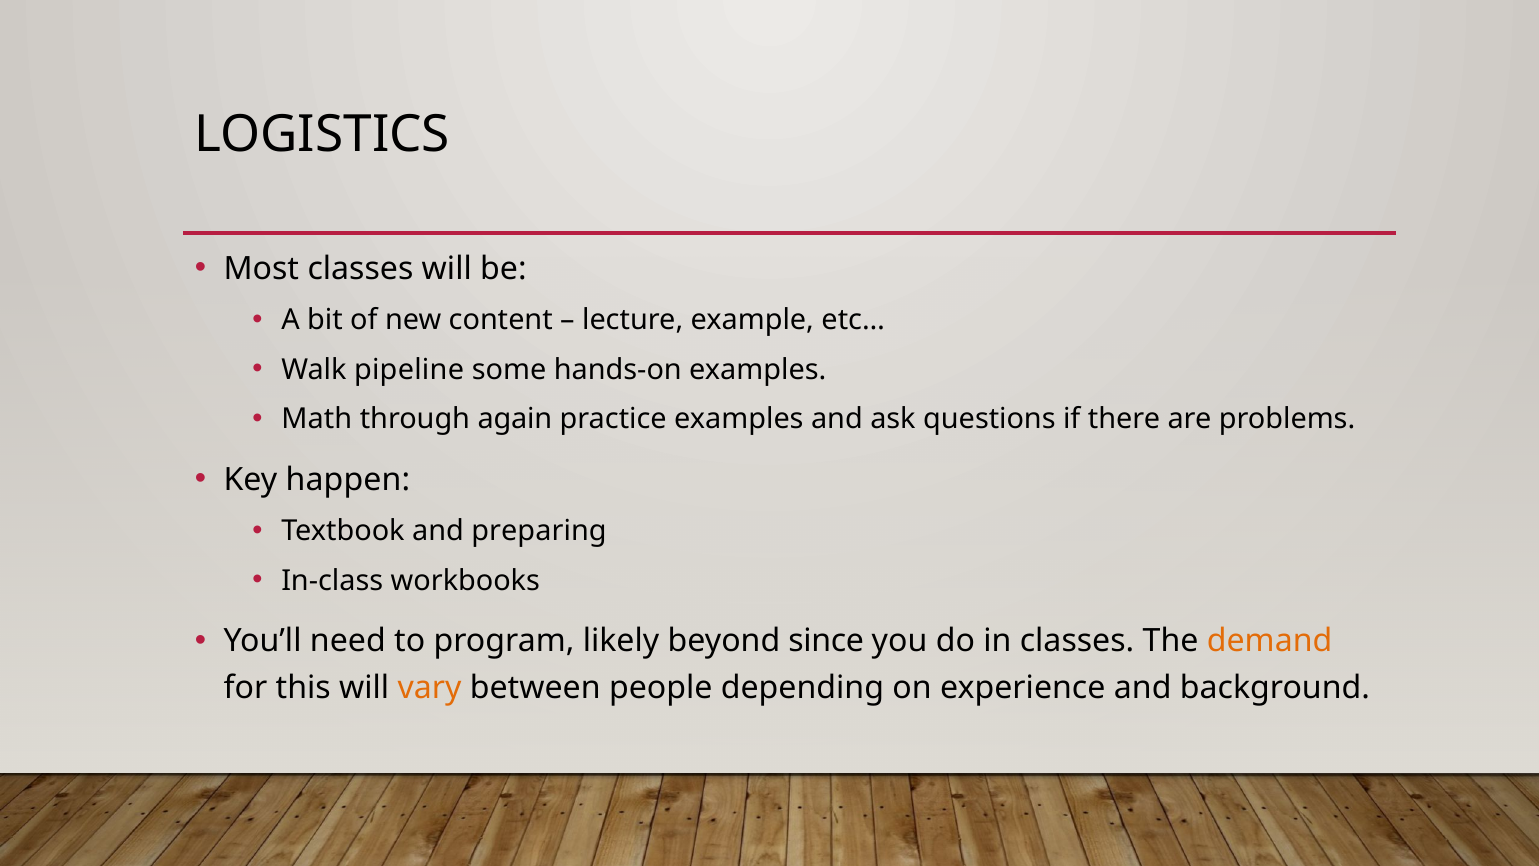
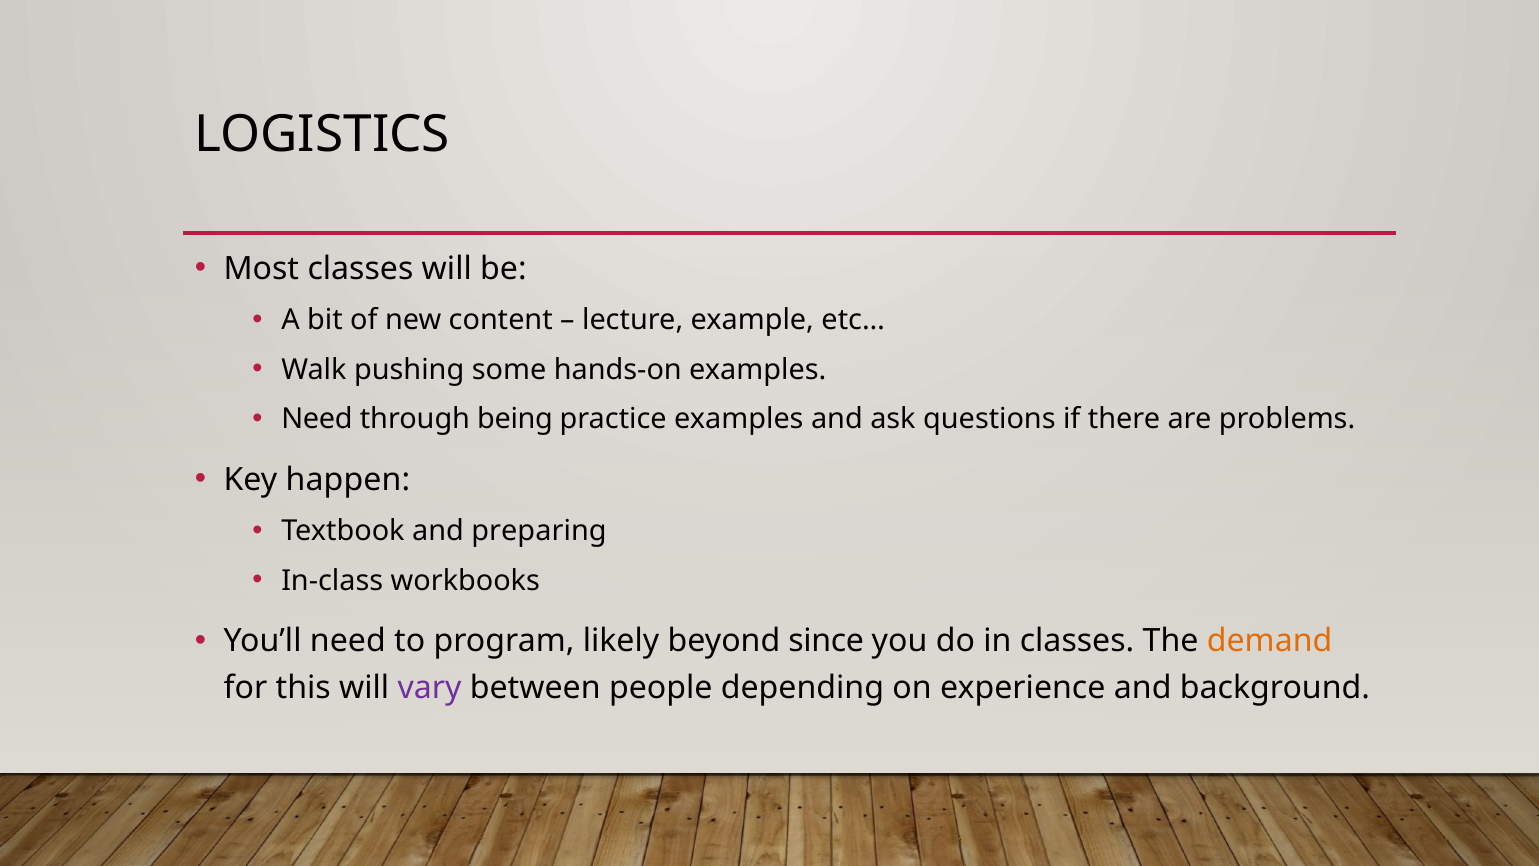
pipeline: pipeline -> pushing
Math at (317, 419): Math -> Need
again: again -> being
vary colour: orange -> purple
